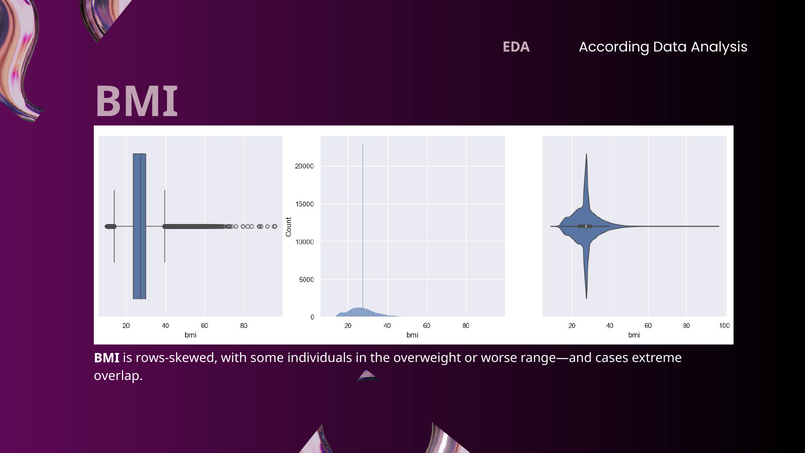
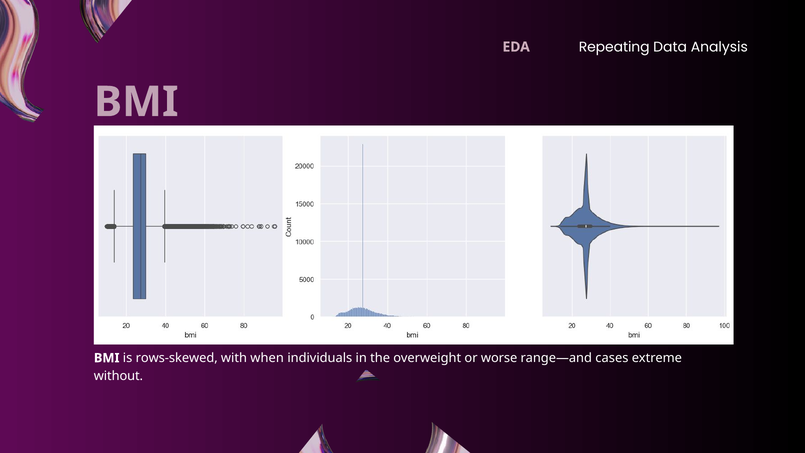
According: According -> Repeating
some: some -> when
overlap: overlap -> without
